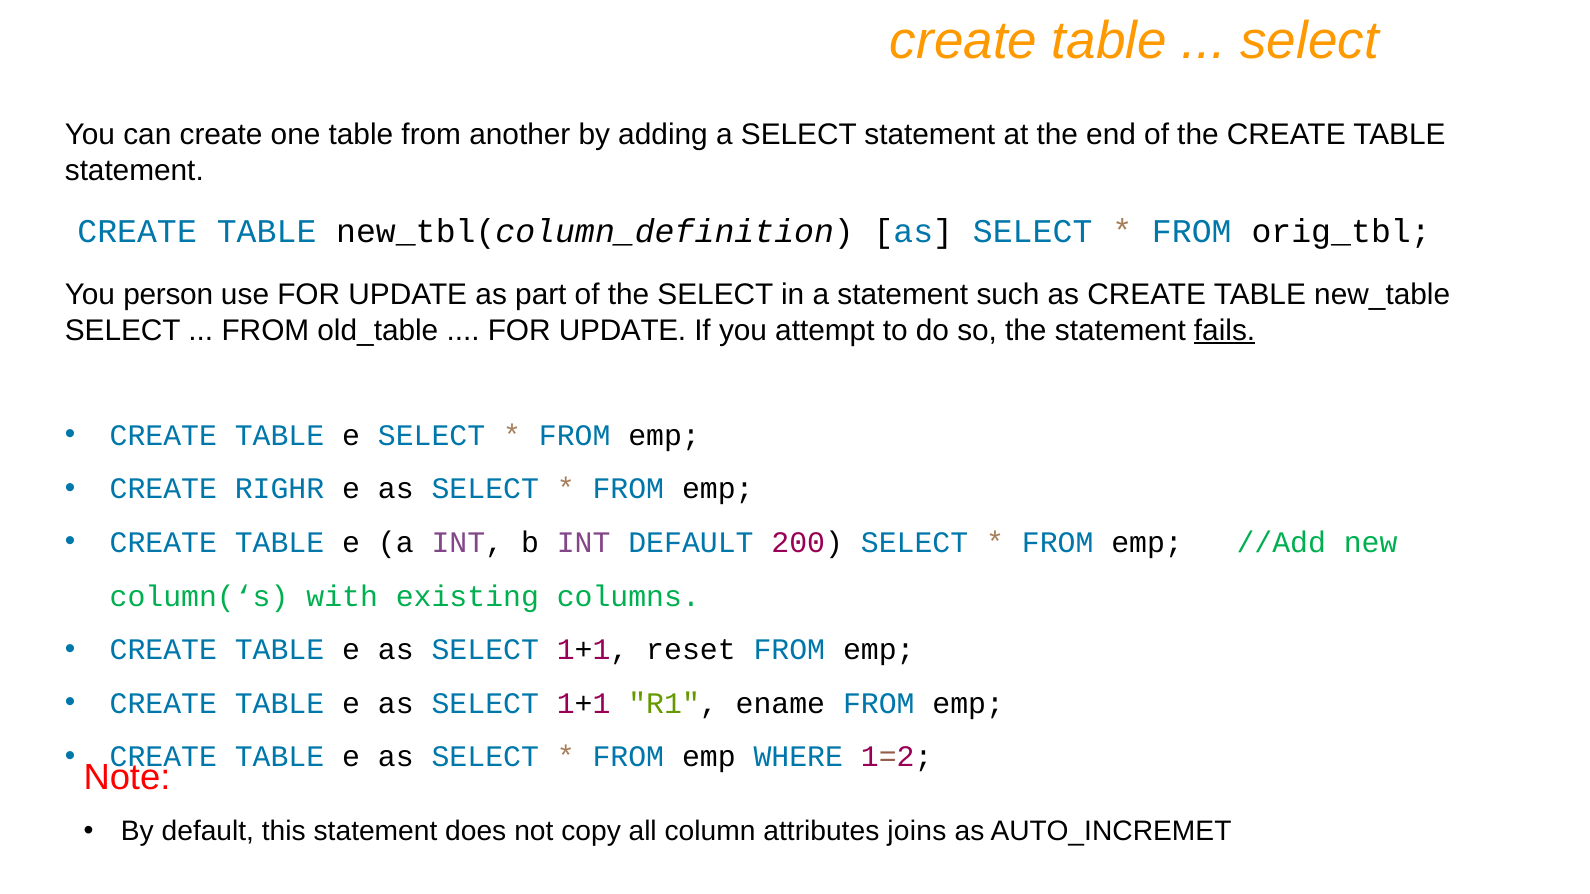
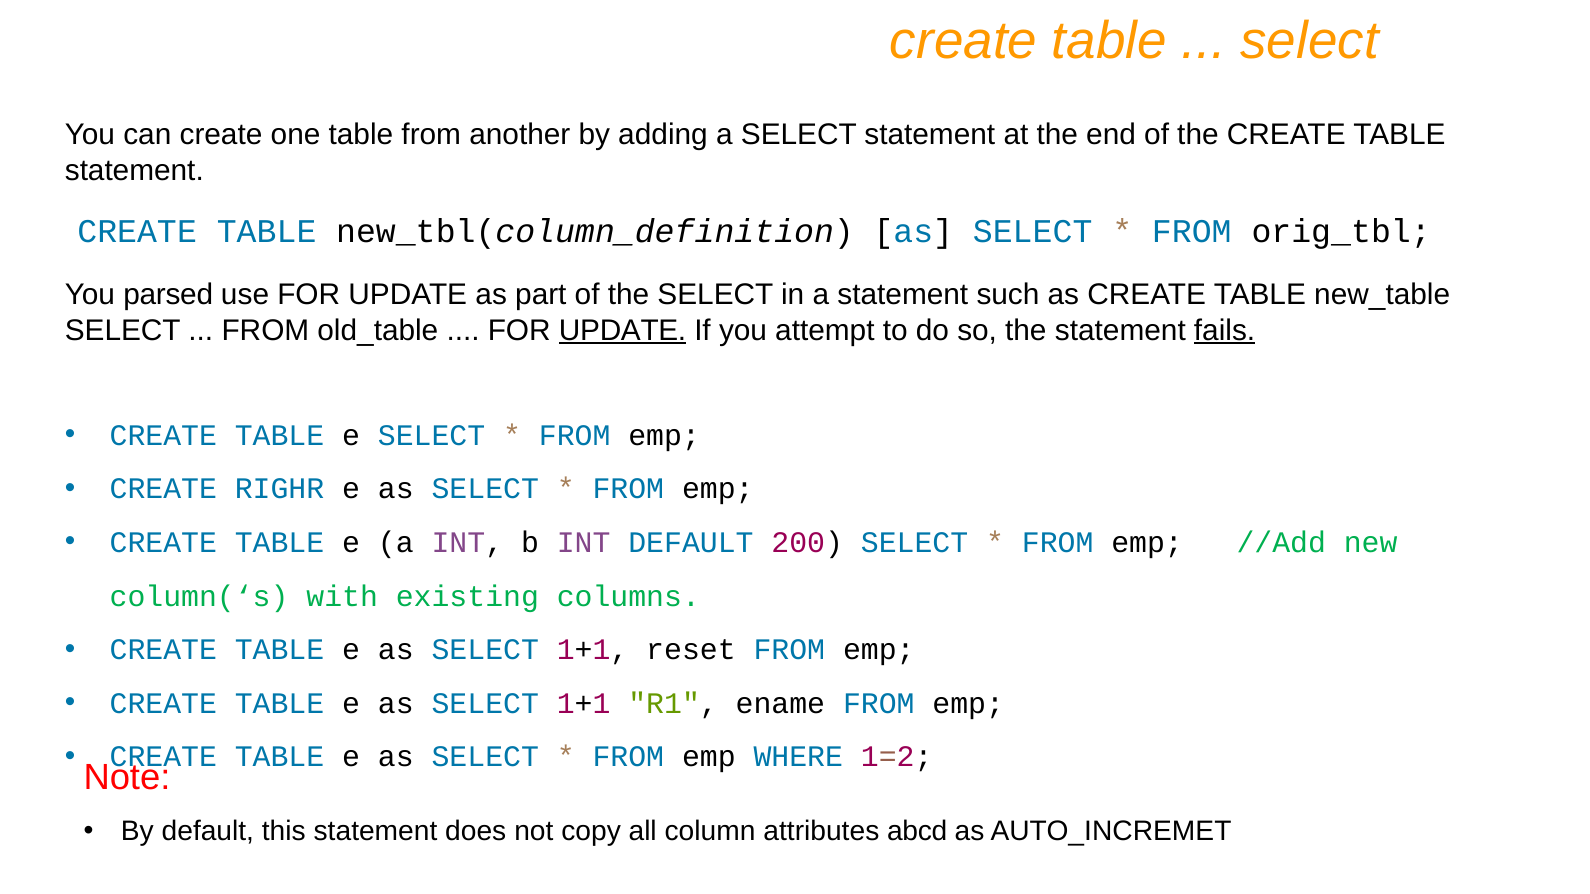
person: person -> parsed
UPDATE at (623, 330) underline: none -> present
joins: joins -> abcd
